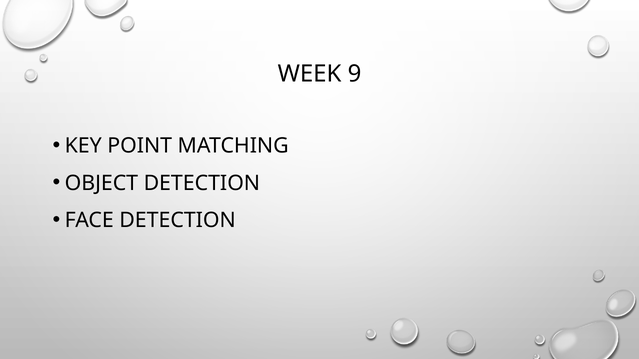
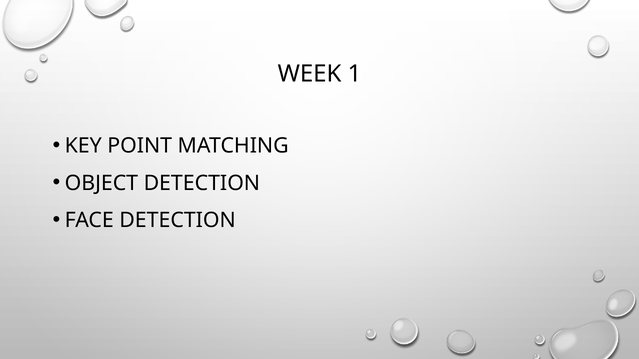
9: 9 -> 1
